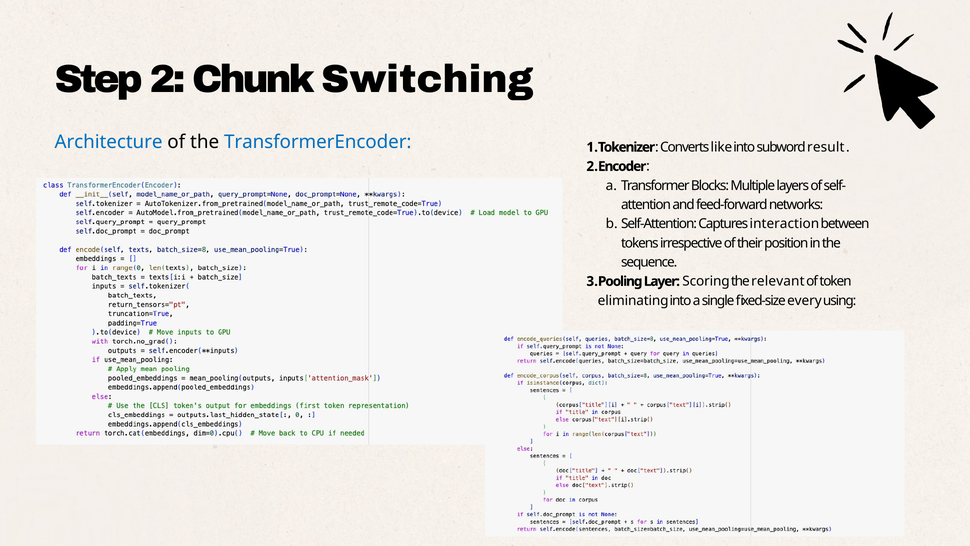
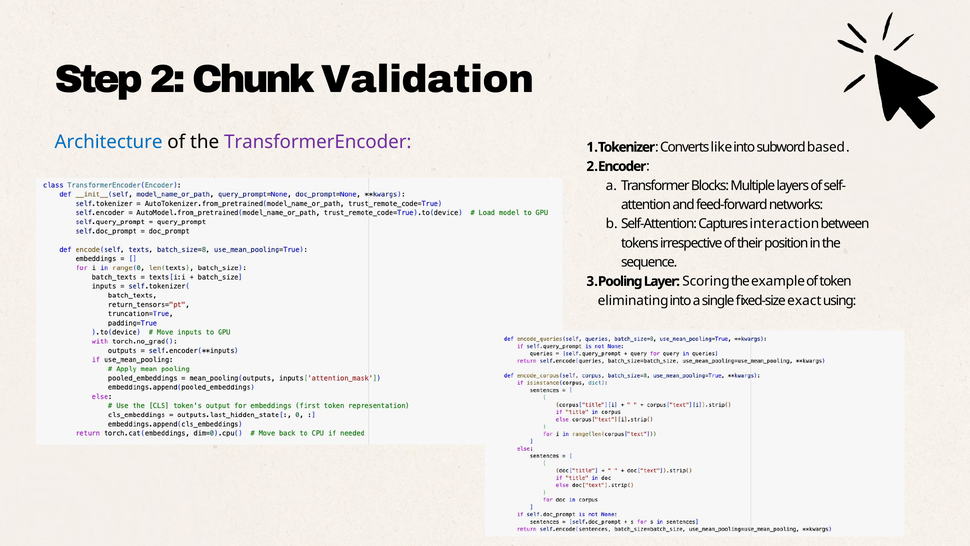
Switching: Switching -> Validation
TransformerEncoder colour: blue -> purple
result: result -> based
relevant: relevant -> example
every: every -> exact
